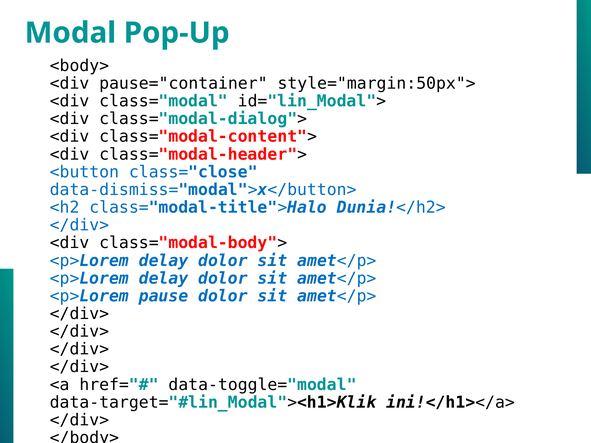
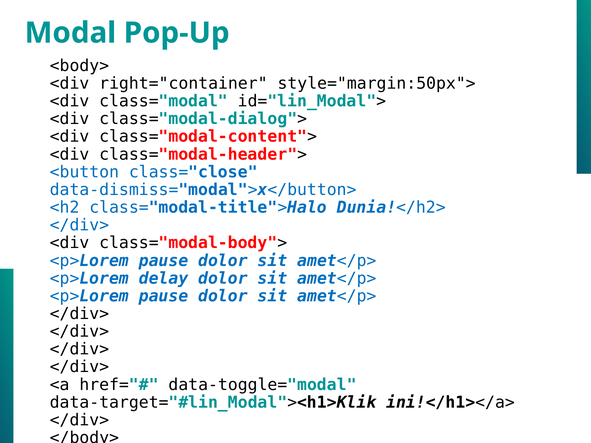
pause="container: pause="container -> right="container
delay at (164, 261): delay -> pause
